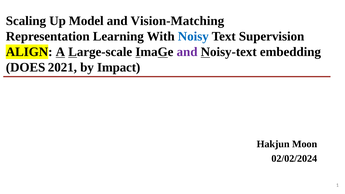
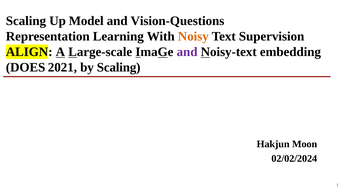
Vision-Matching: Vision-Matching -> Vision-Questions
Noisy colour: blue -> orange
by Impact: Impact -> Scaling
